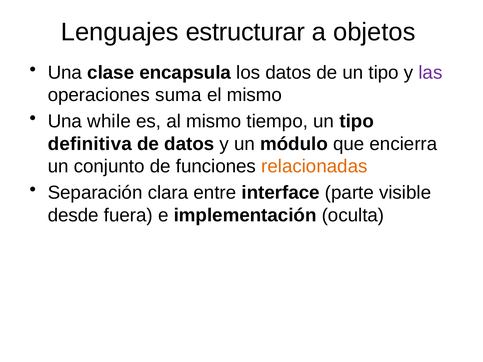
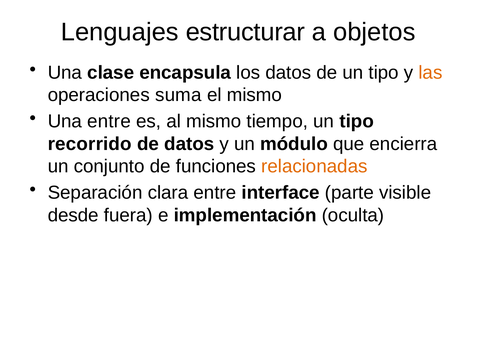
las colour: purple -> orange
Una while: while -> entre
definitiva: definitiva -> recorrido
